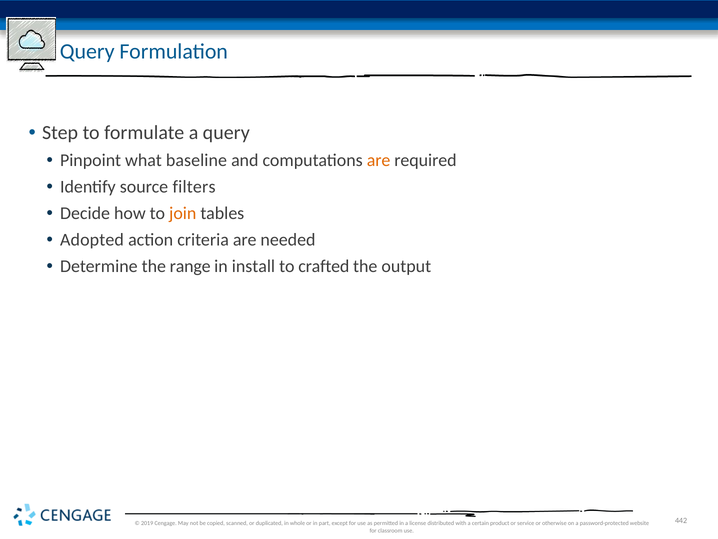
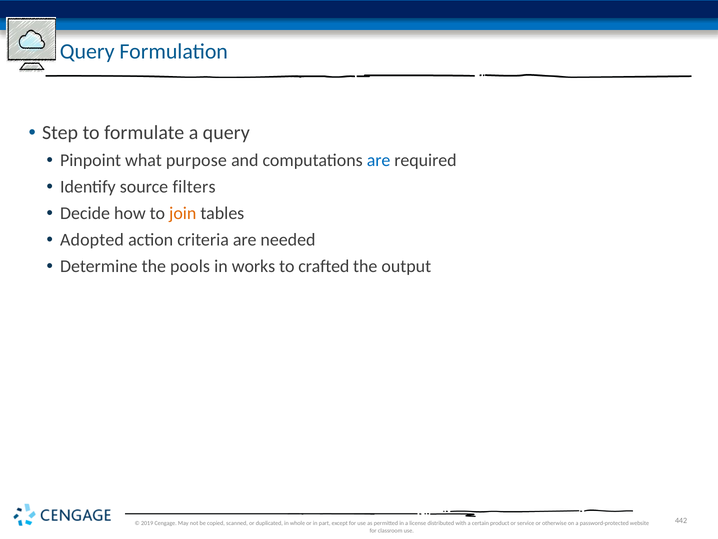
baseline: baseline -> purpose
are at (379, 160) colour: orange -> blue
range: range -> pools
install: install -> works
